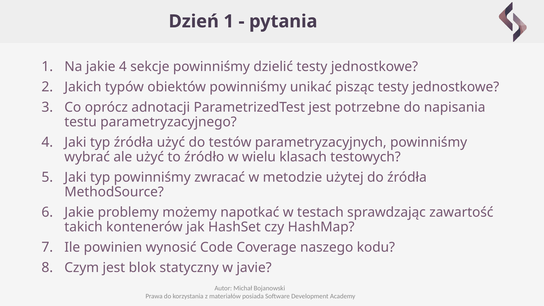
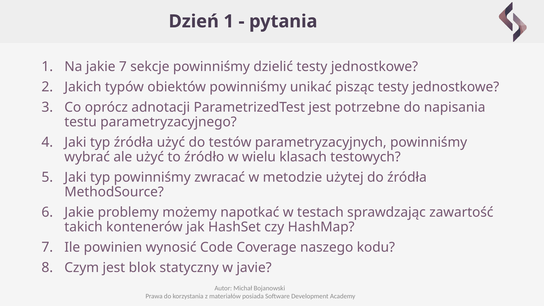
jakie 4: 4 -> 7
